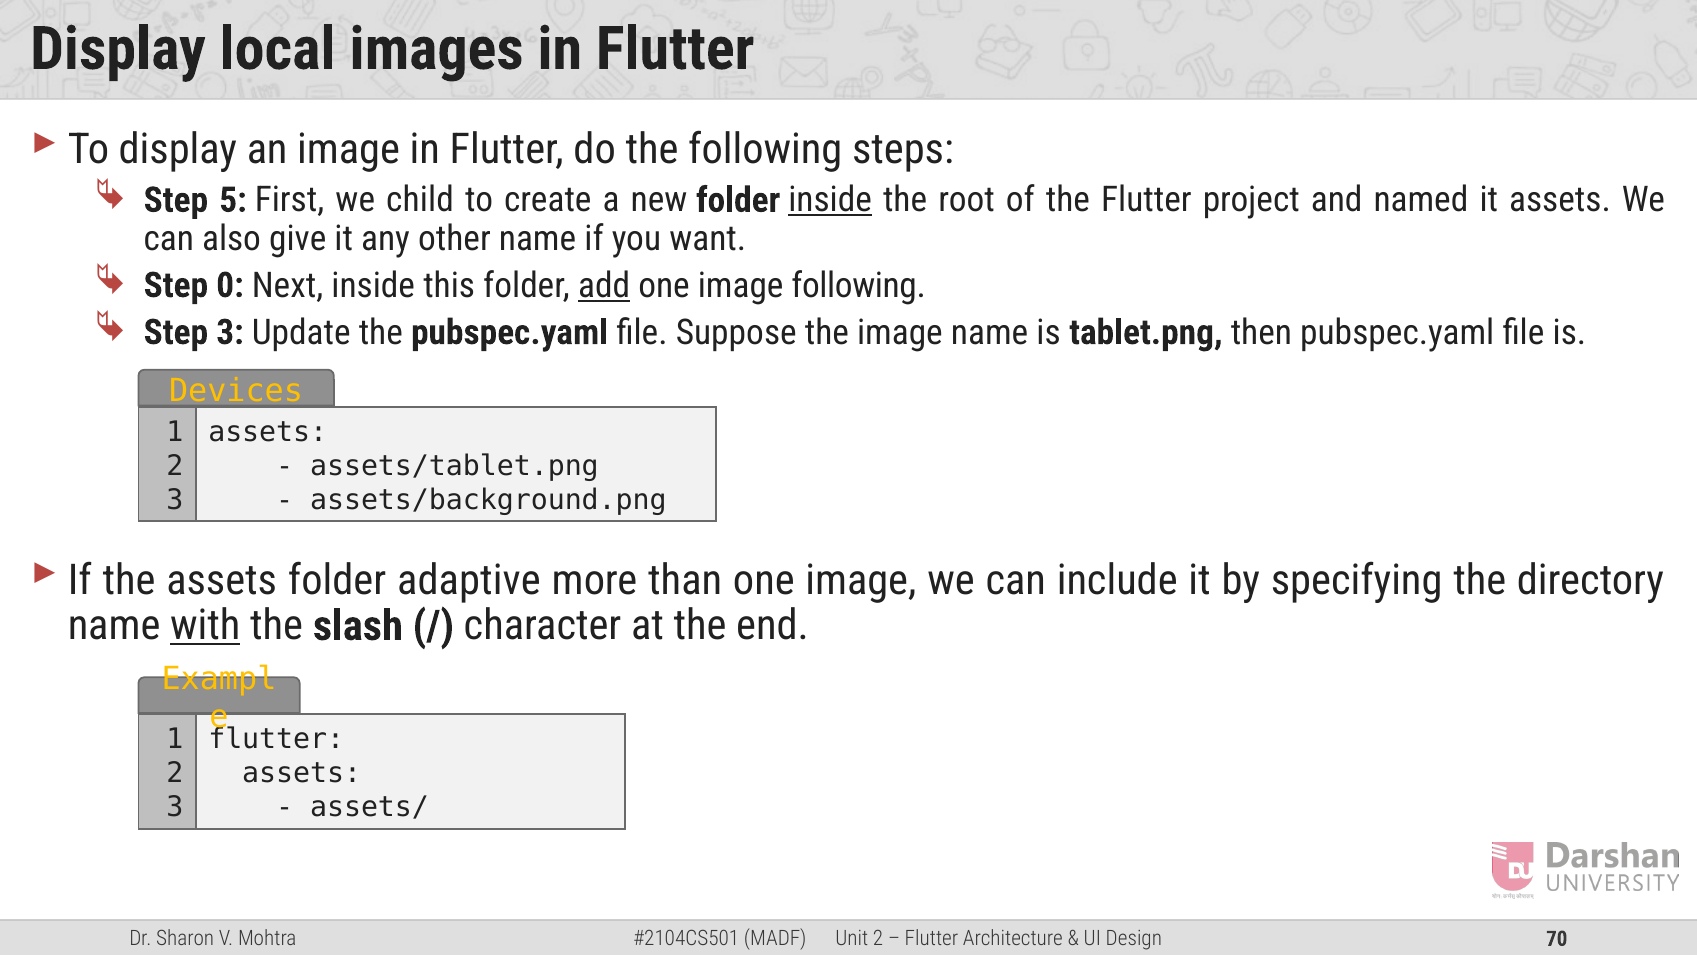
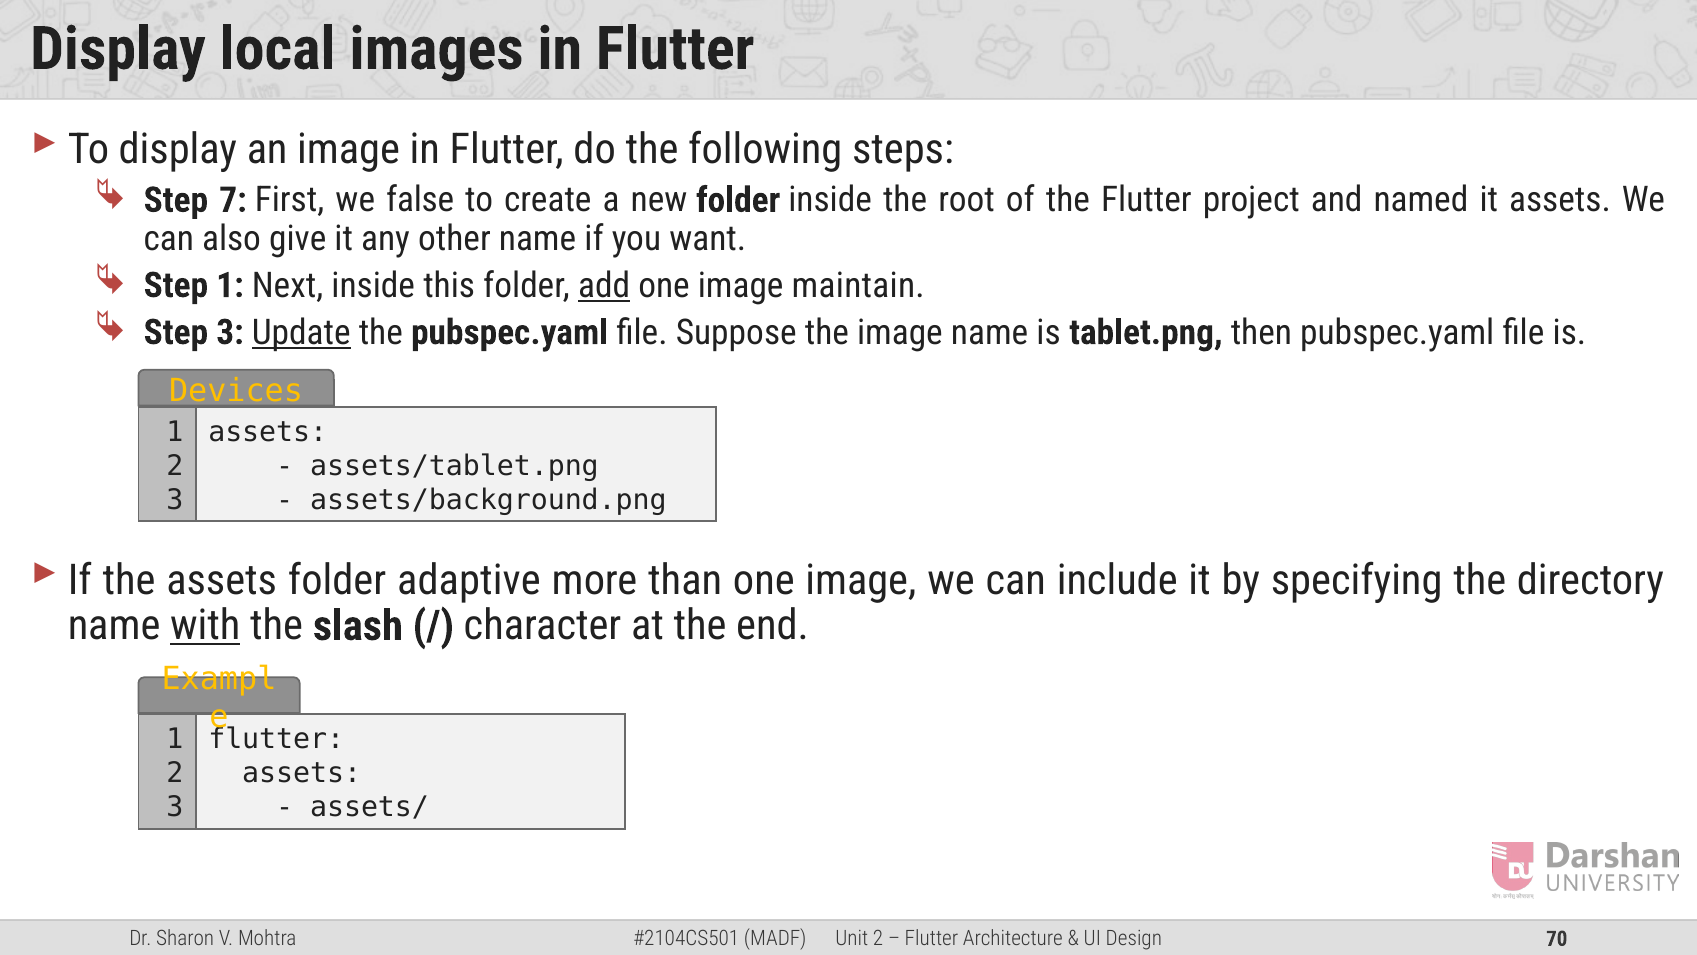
5: 5 -> 7
child: child -> false
inside at (830, 200) underline: present -> none
Step 0: 0 -> 1
image following: following -> maintain
Update underline: none -> present
